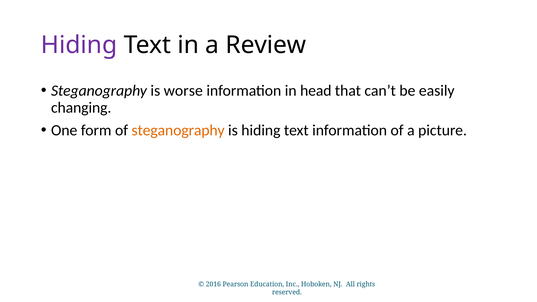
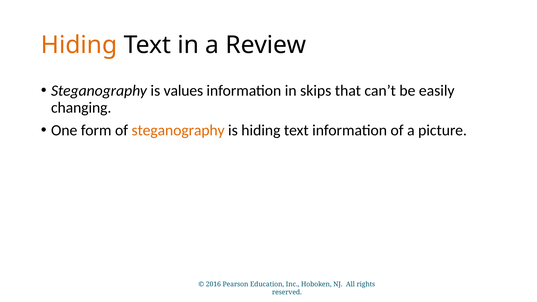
Hiding at (79, 45) colour: purple -> orange
worse: worse -> values
head: head -> skips
